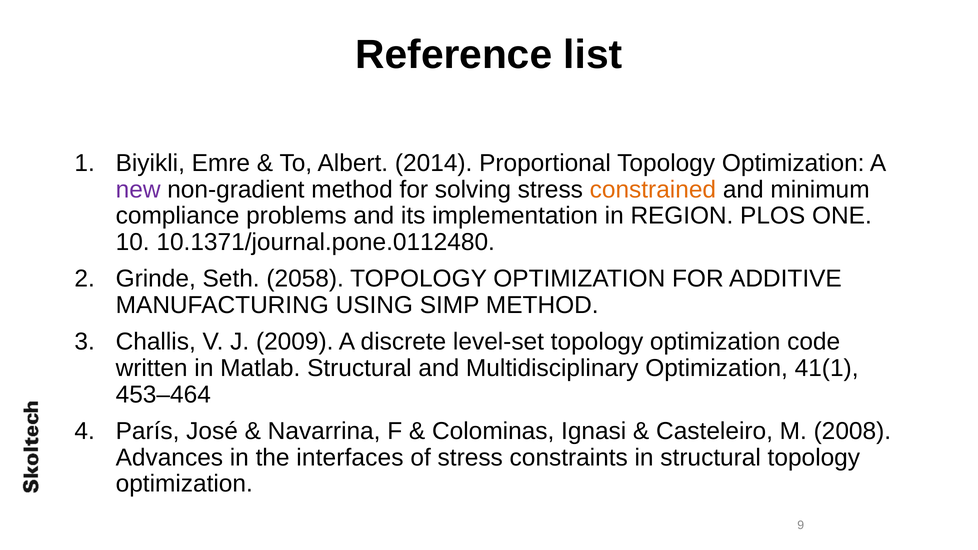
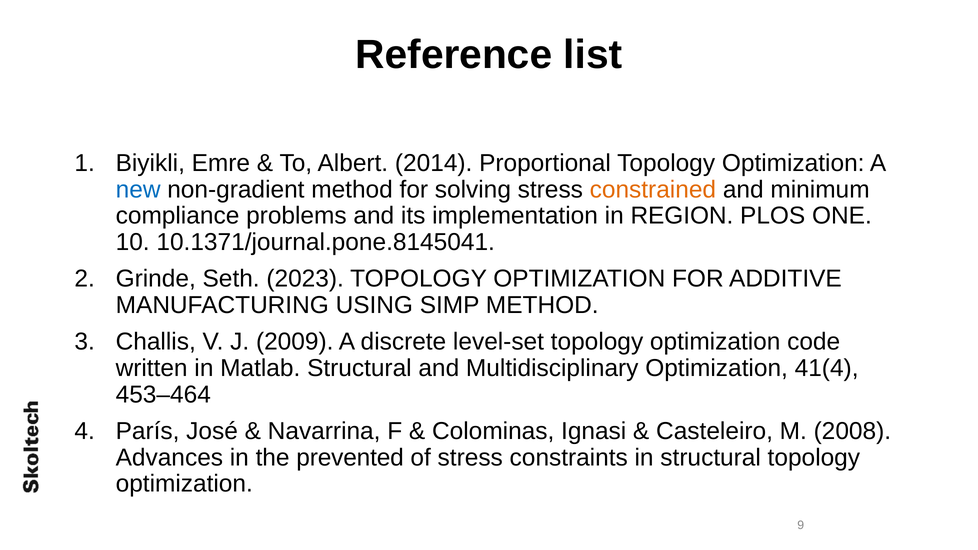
new colour: purple -> blue
10.1371/journal.pone.0112480: 10.1371/journal.pone.0112480 -> 10.1371/journal.pone.8145041
2058: 2058 -> 2023
41(1: 41(1 -> 41(4
interfaces: interfaces -> prevented
